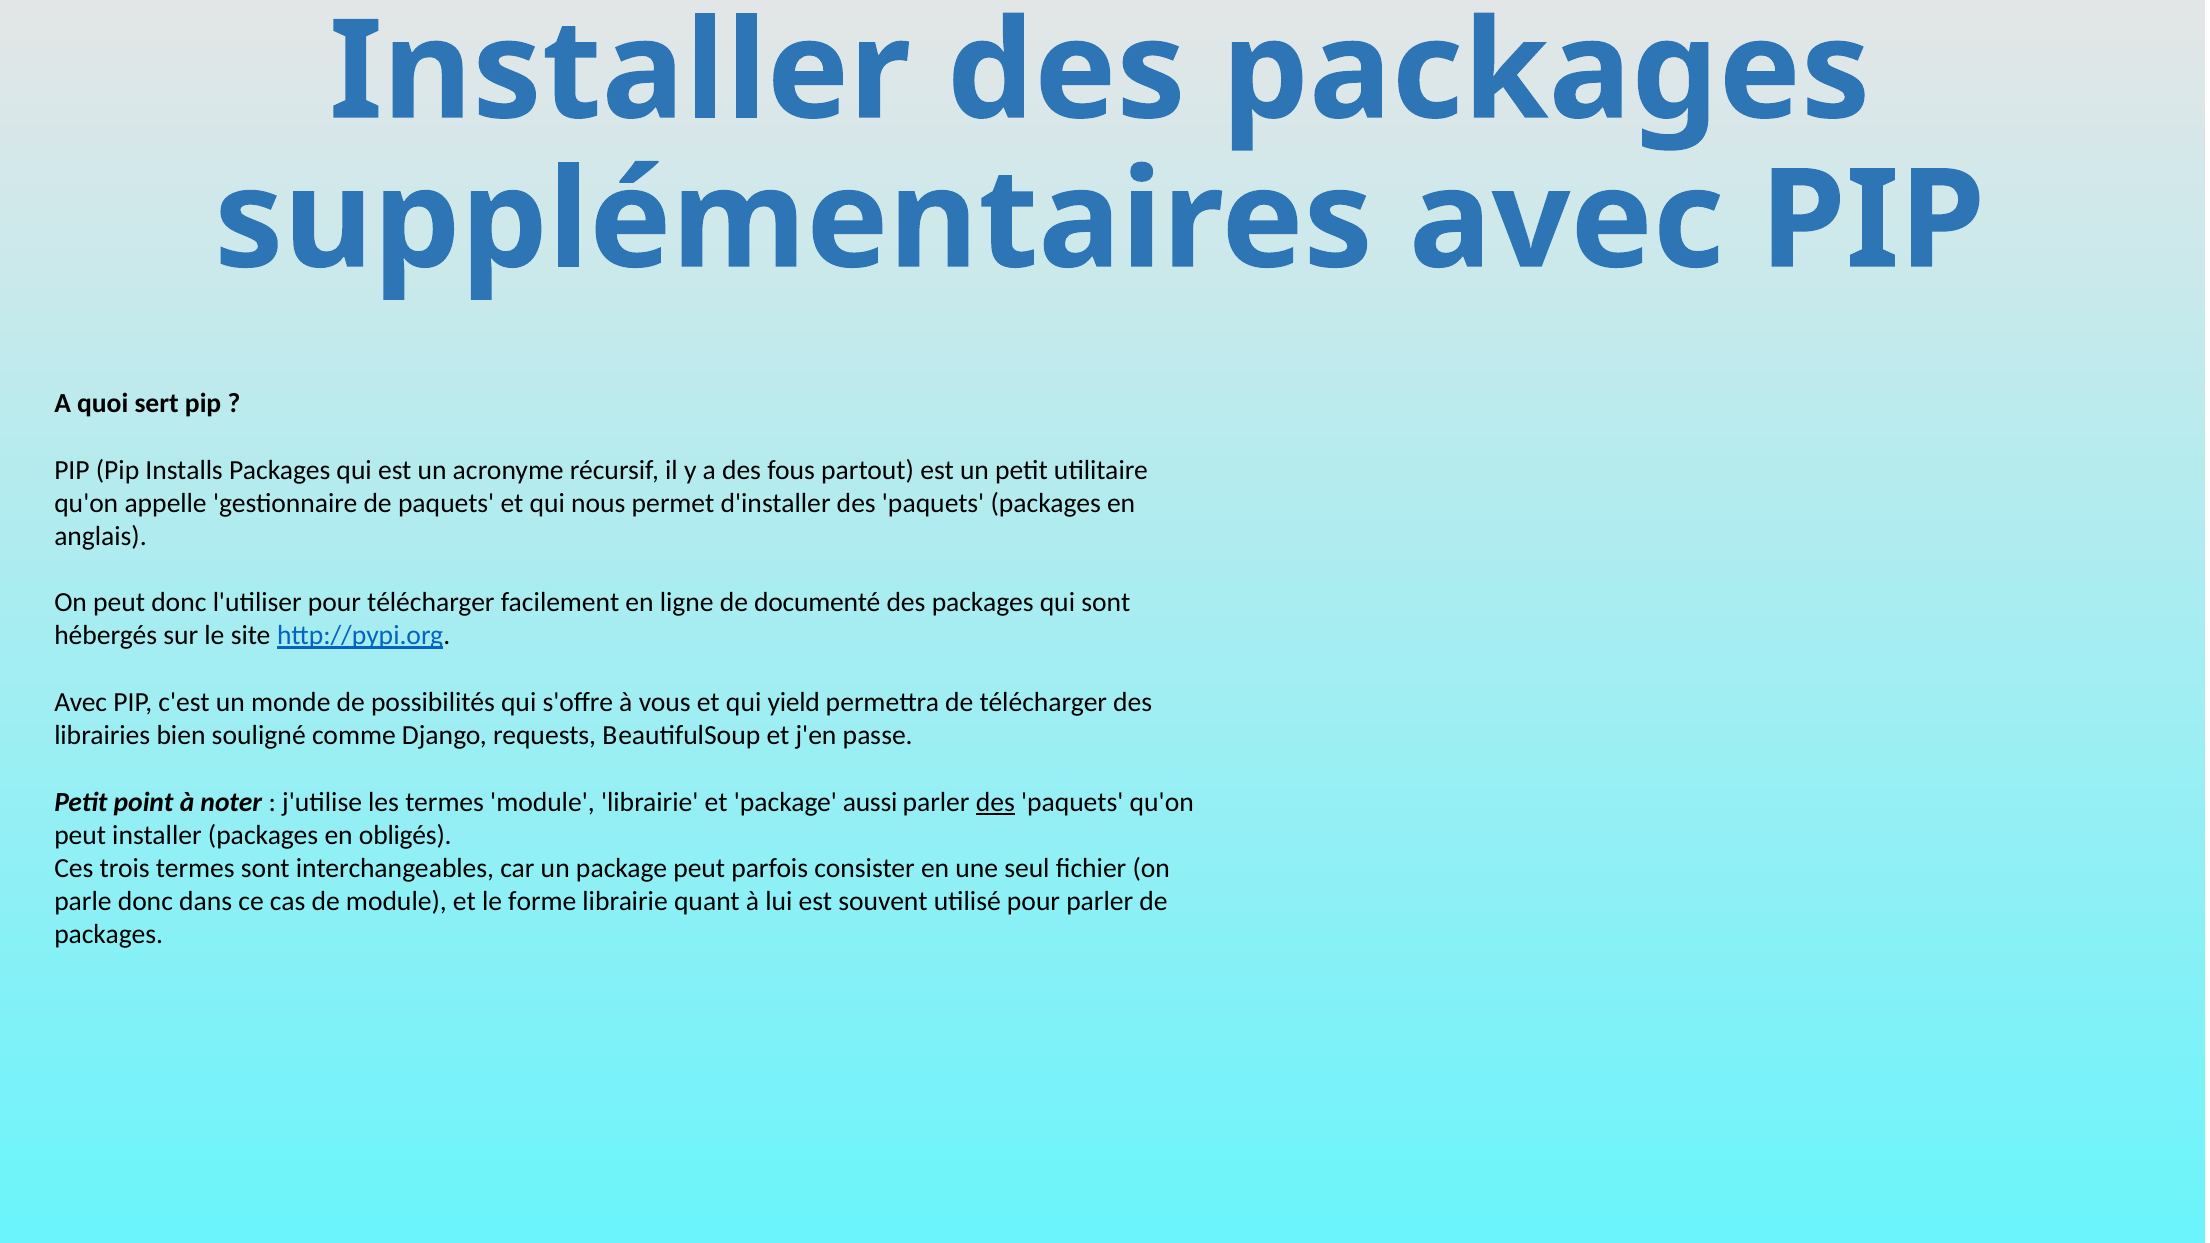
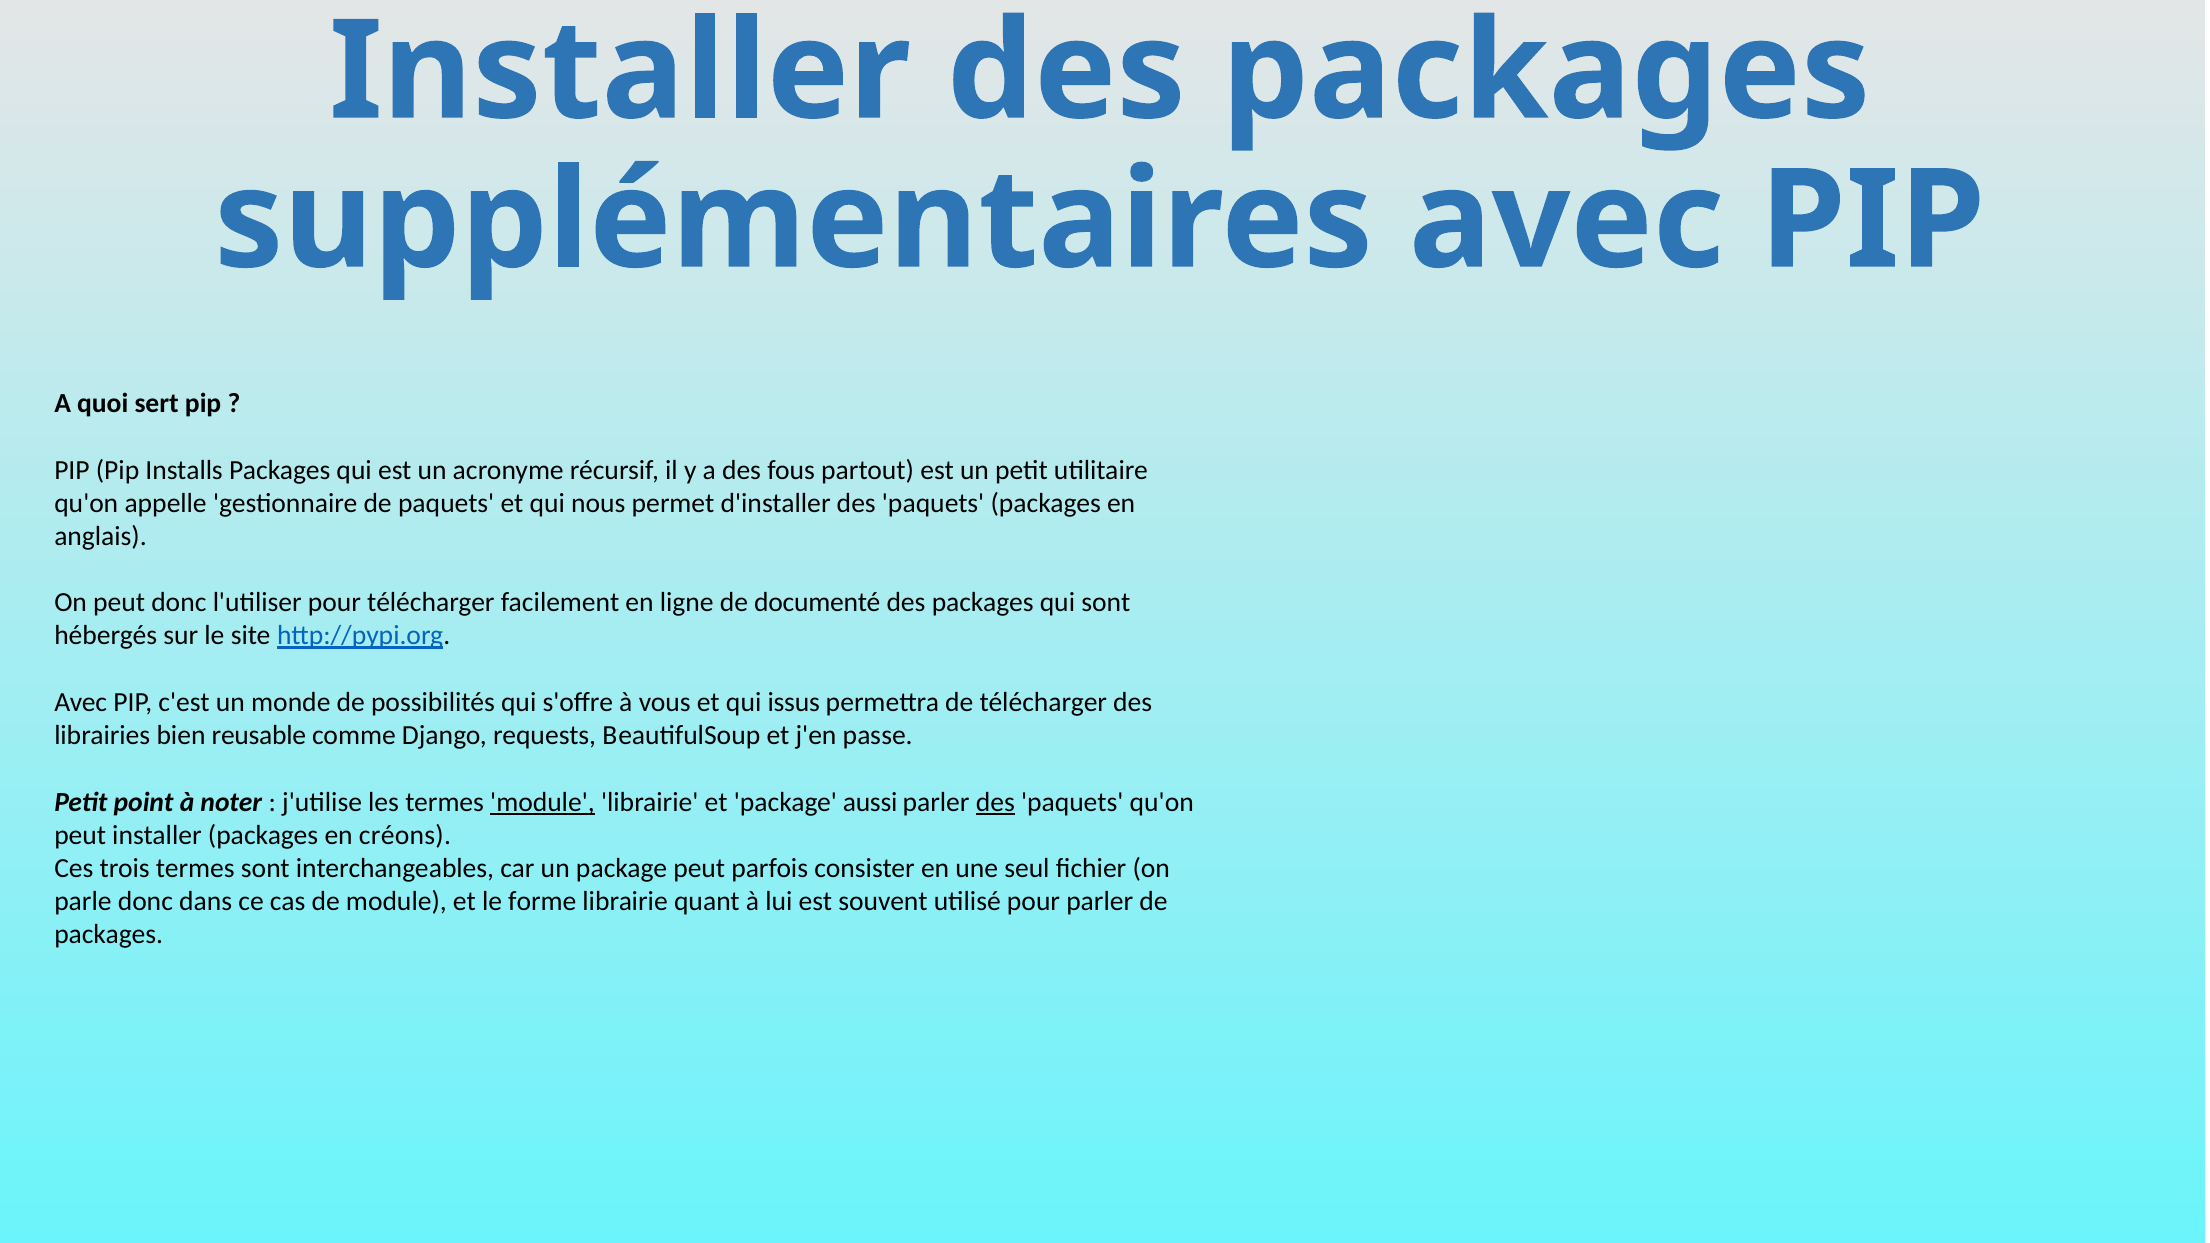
yield: yield -> issus
souligné: souligné -> reusable
module at (542, 802) underline: none -> present
obligés: obligés -> créons
